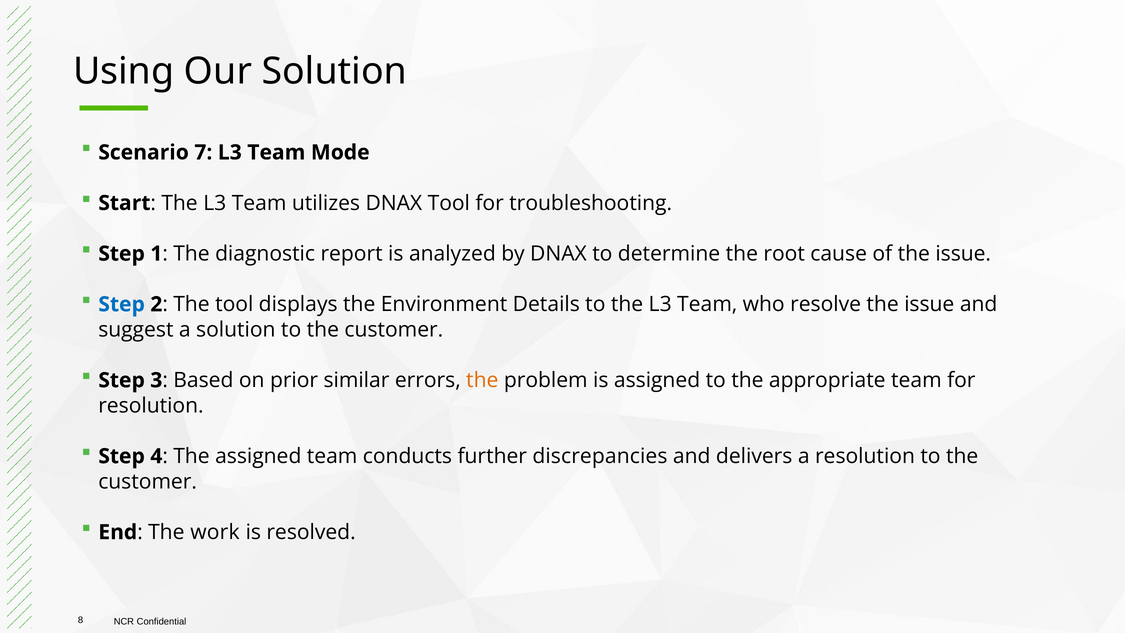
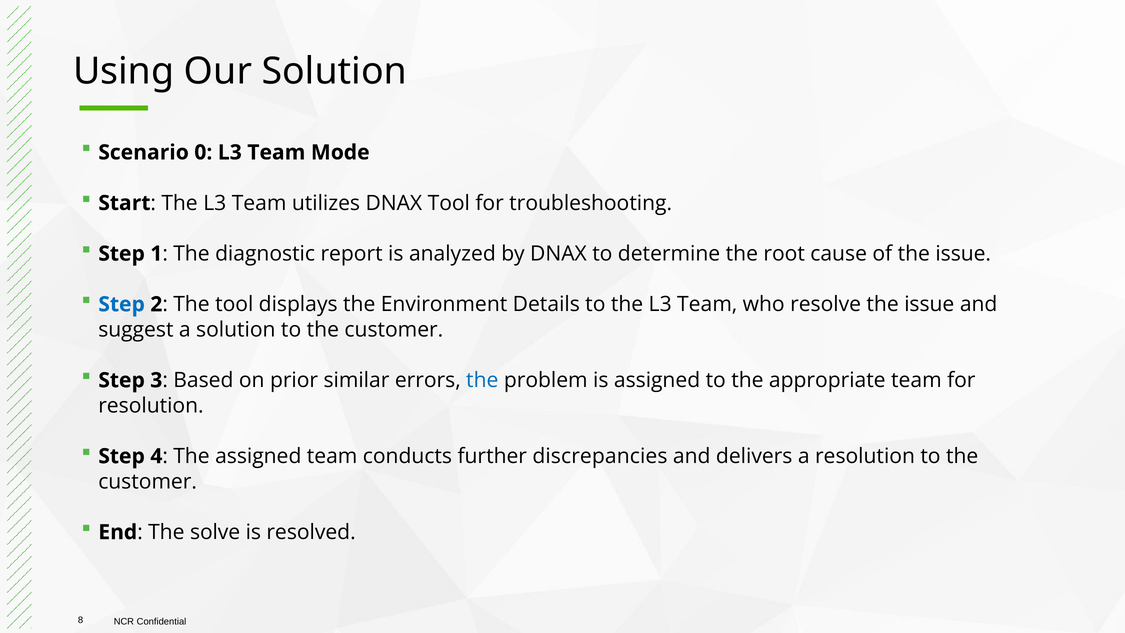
7: 7 -> 0
the at (482, 380) colour: orange -> blue
work: work -> solve
